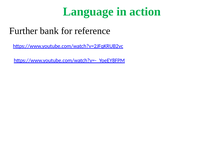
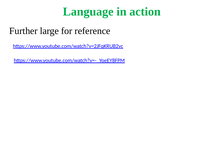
bank: bank -> large
